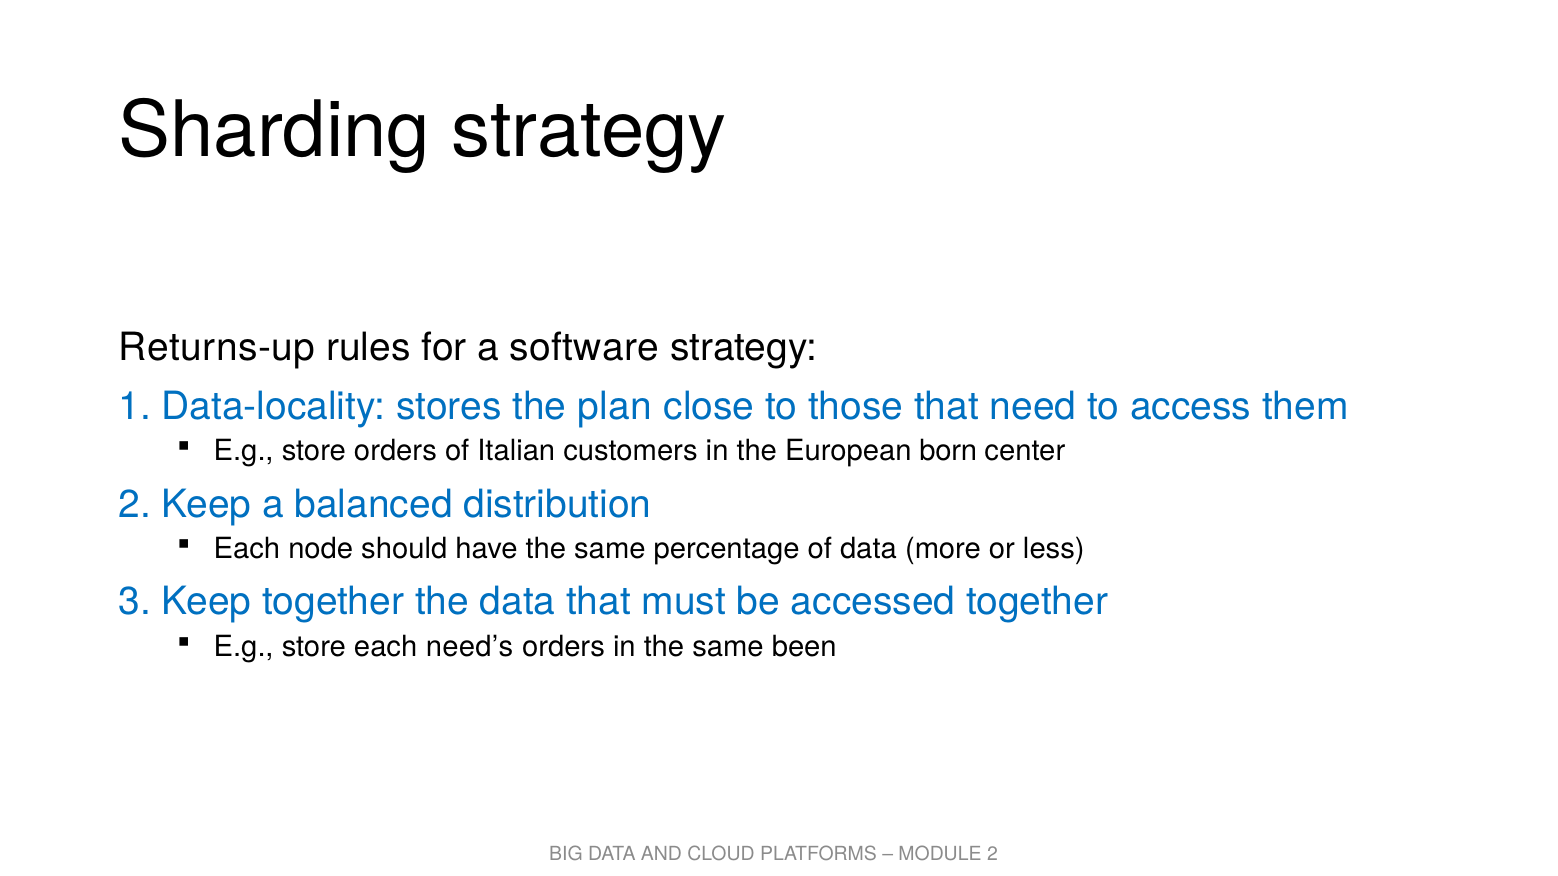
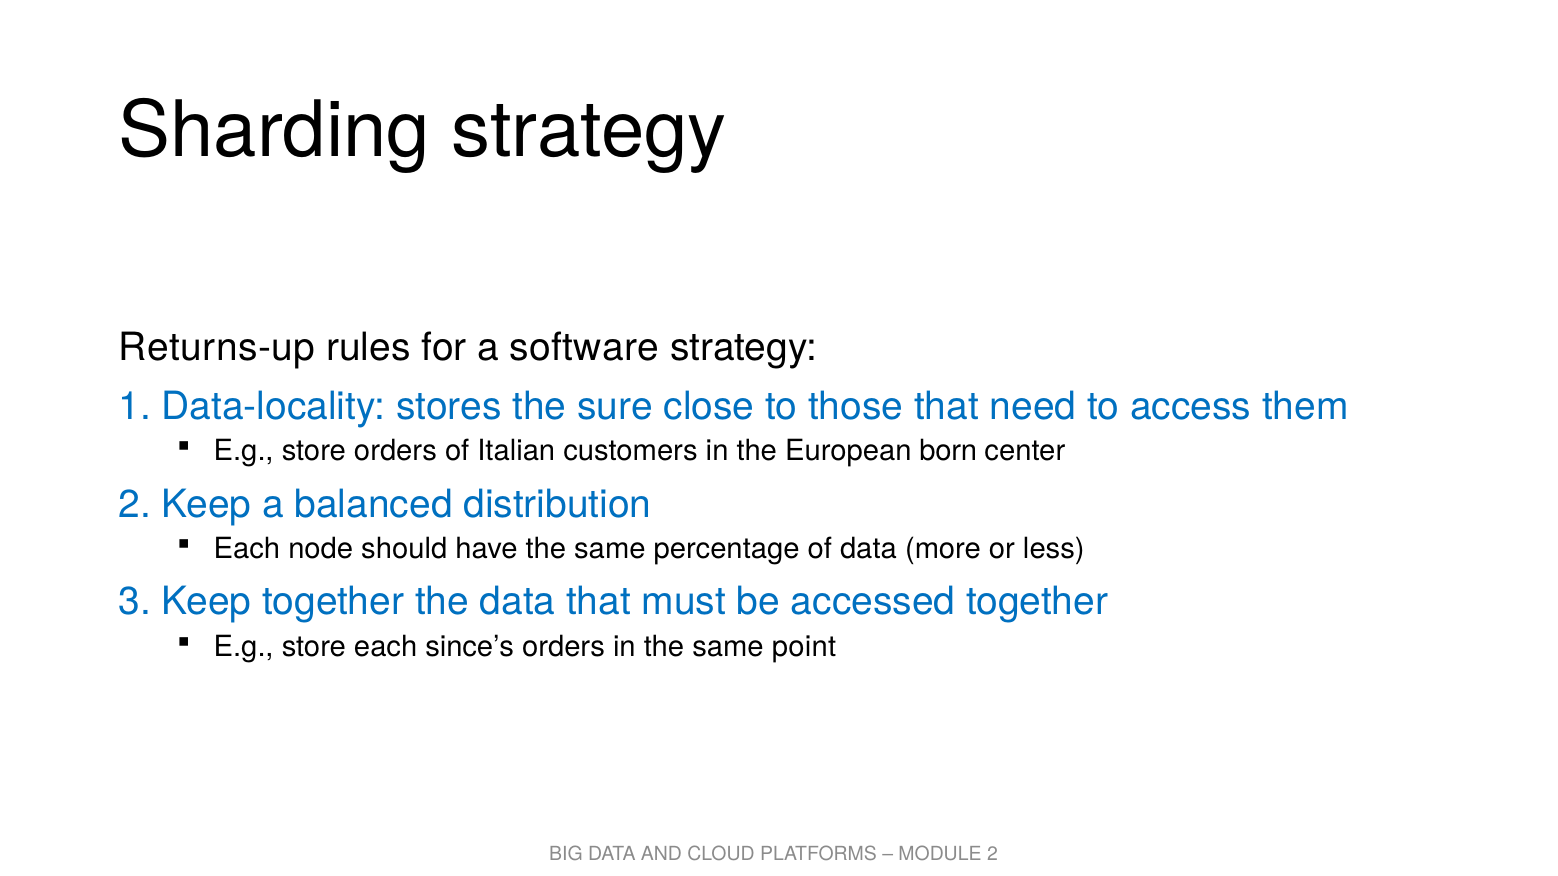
plan: plan -> sure
need’s: need’s -> since’s
been: been -> point
